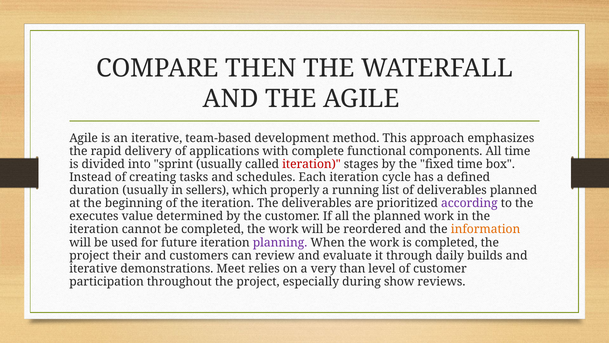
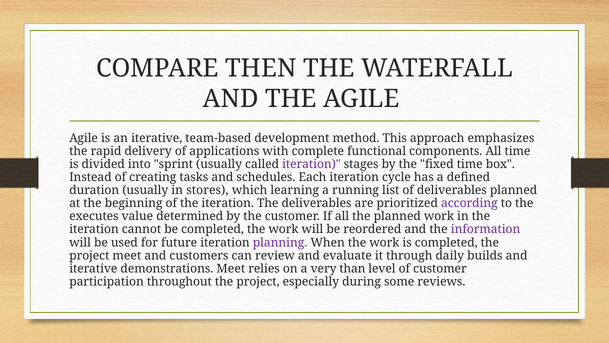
iteration at (311, 164) colour: red -> purple
sellers: sellers -> stores
properly: properly -> learning
information colour: orange -> purple
project their: their -> meet
show: show -> some
